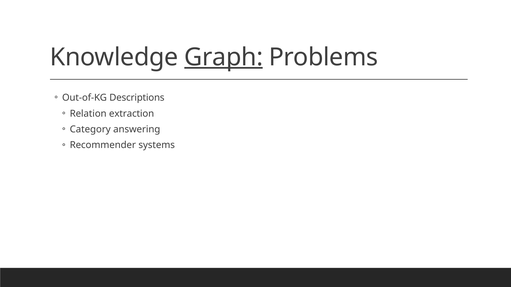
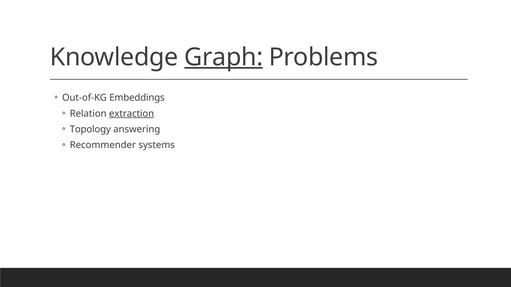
Descriptions: Descriptions -> Embeddings
extraction underline: none -> present
Category: Category -> Topology
